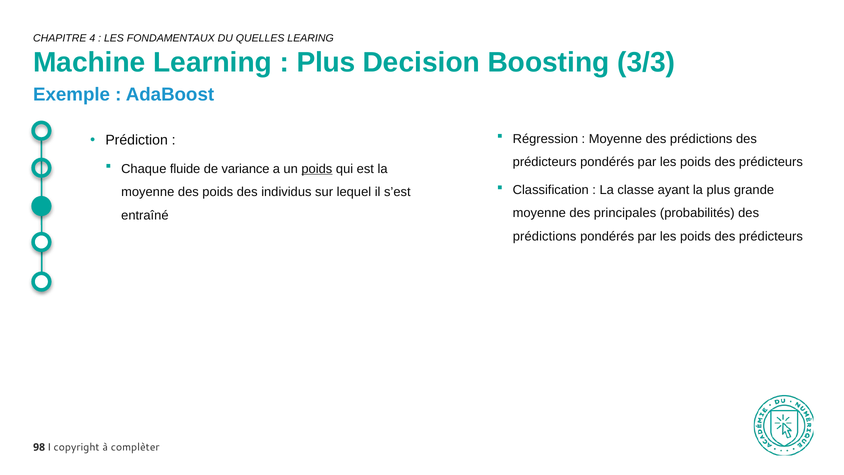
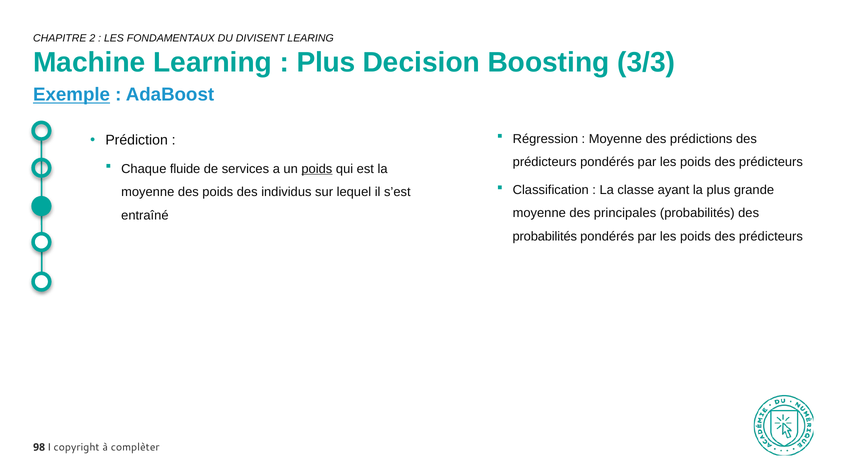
4: 4 -> 2
QUELLES: QUELLES -> DIVISENT
Exemple underline: none -> present
variance: variance -> services
prédictions at (545, 236): prédictions -> probabilités
